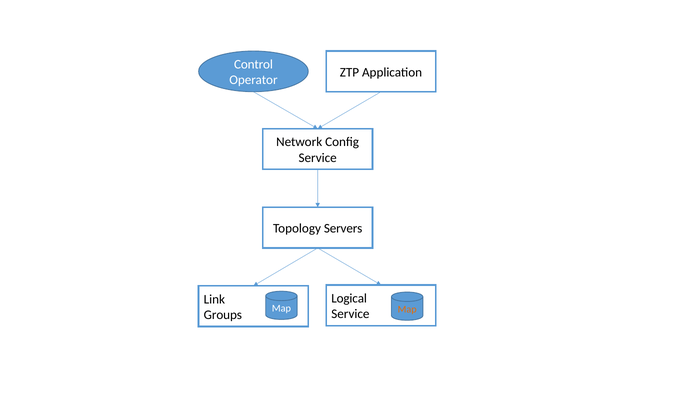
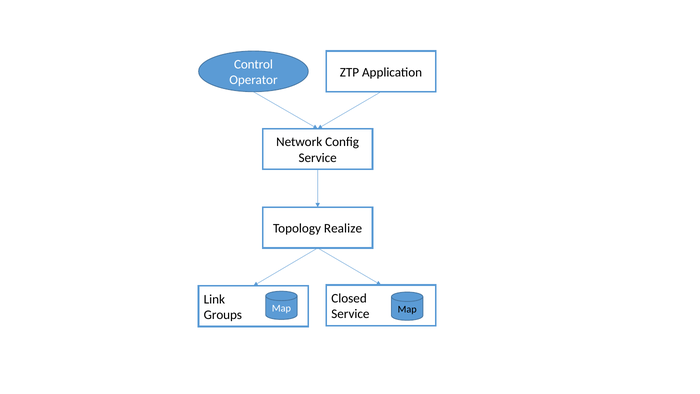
Servers: Servers -> Realize
Logical: Logical -> Closed
Map at (407, 309) colour: orange -> black
